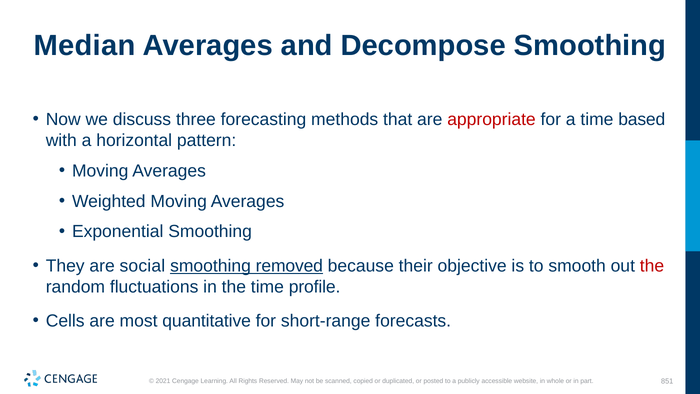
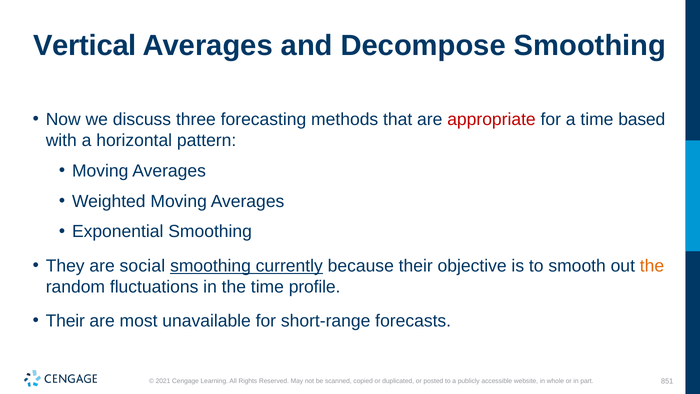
Median: Median -> Vertical
removed: removed -> currently
the at (652, 266) colour: red -> orange
Cells at (65, 321): Cells -> Their
quantitative: quantitative -> unavailable
